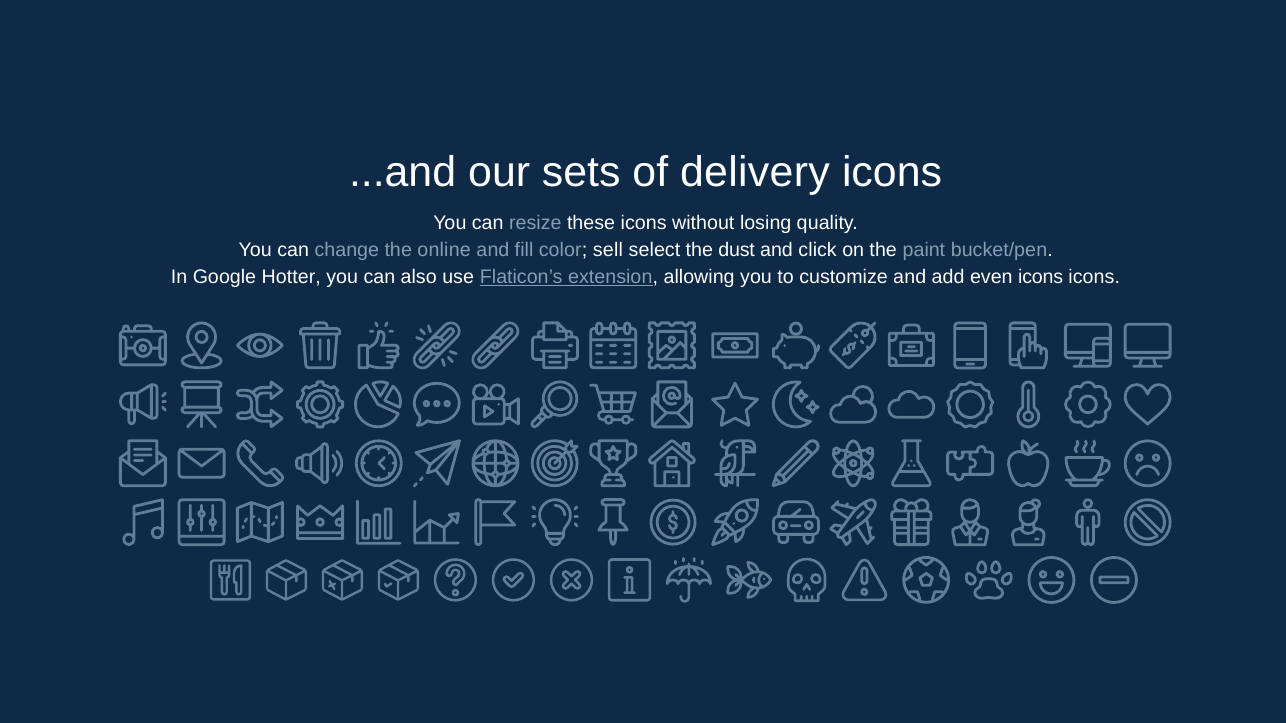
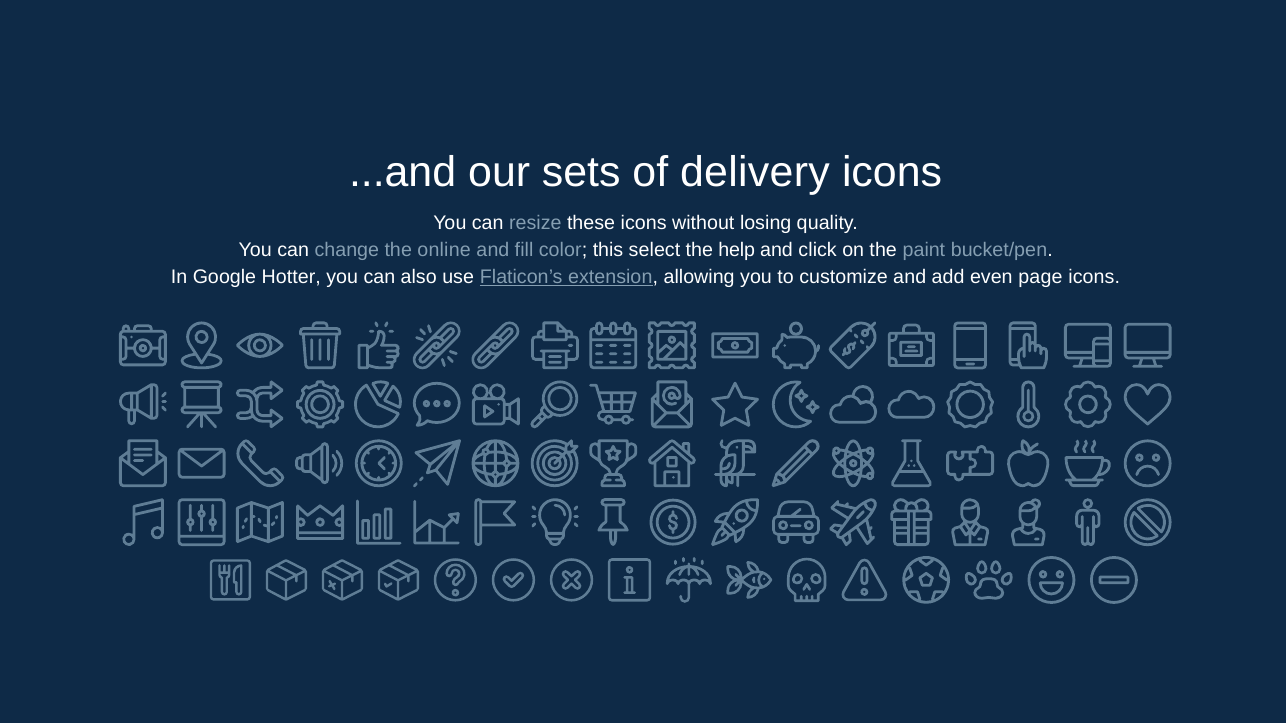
sell: sell -> this
dust: dust -> help
even icons: icons -> page
